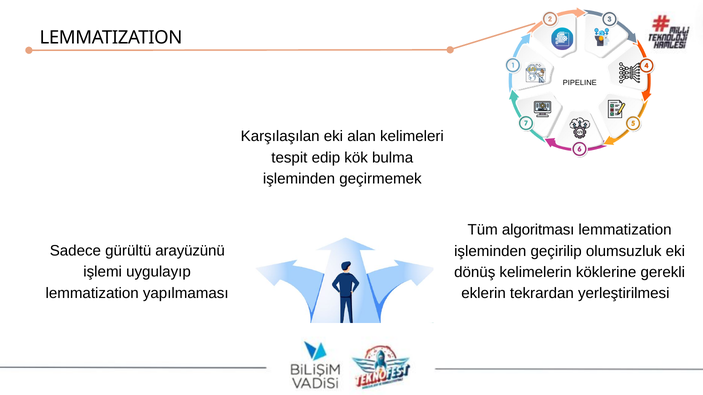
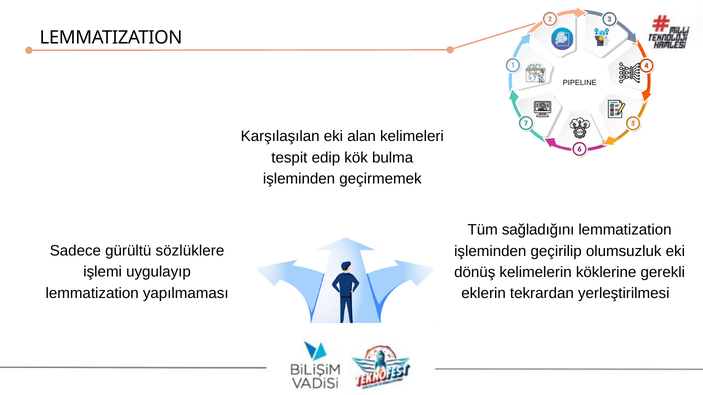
algoritması: algoritması -> sağladığını
arayüzünü: arayüzünü -> sözlüklere
